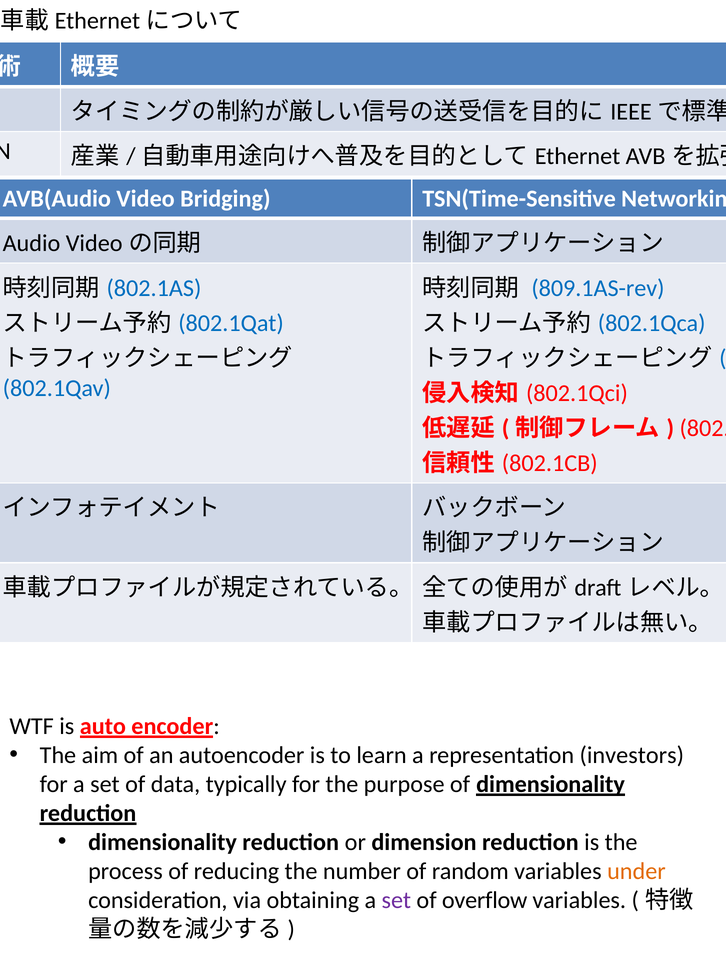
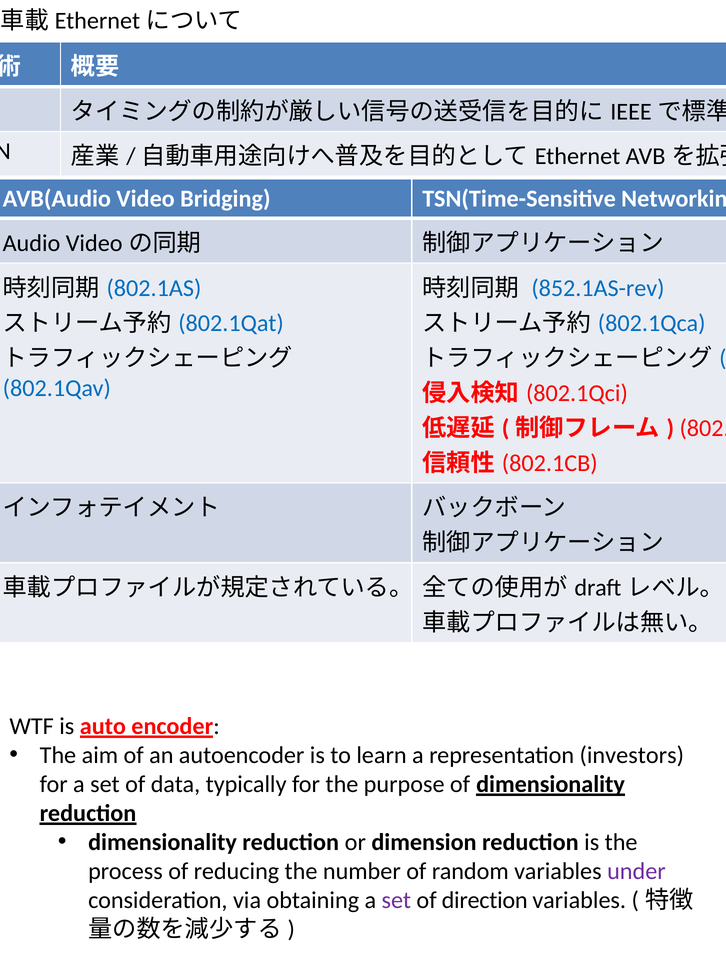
809.1AS-rev: 809.1AS-rev -> 852.1AS-rev
under colour: orange -> purple
overflow: overflow -> direction
